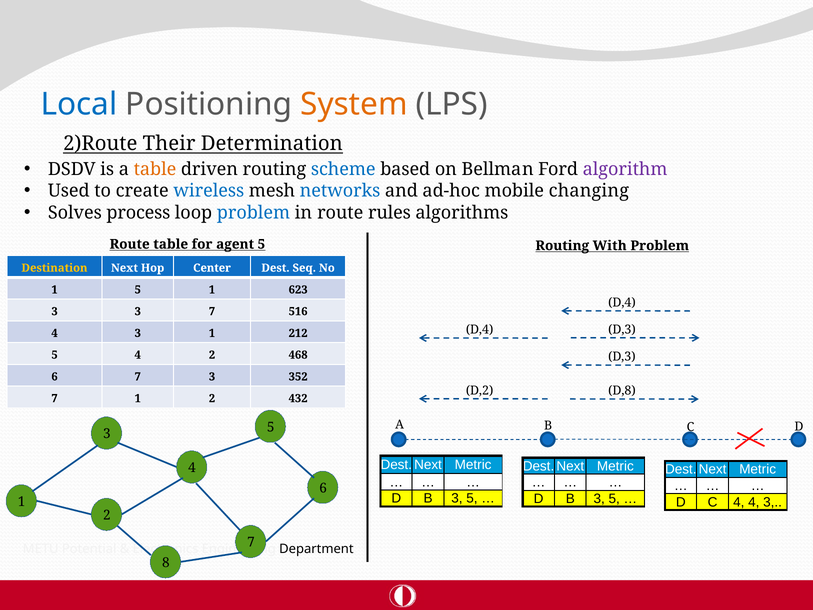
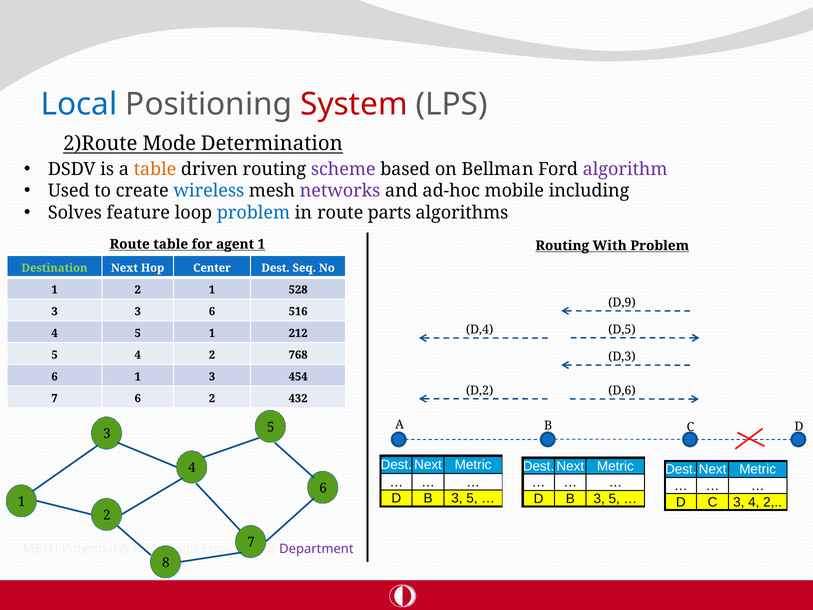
System colour: orange -> red
Their: Their -> Mode
scheme colour: blue -> purple
networks colour: blue -> purple
changing: changing -> including
process: process -> feature
rules: rules -> parts
agent 5: 5 -> 1
Destination colour: yellow -> light green
5 at (138, 290): 5 -> 2
623: 623 -> 528
D,4 at (622, 302): D,4 -> D,9
3 7: 7 -> 6
D,3 at (622, 330): D,3 -> D,5
3 at (138, 333): 3 -> 5
468: 468 -> 768
6 7: 7 -> 1
352: 352 -> 454
D,8: D,8 -> D,6
1 at (138, 398): 1 -> 6
C 4: 4 -> 3
3 at (773, 502): 3 -> 2
Department colour: black -> purple
